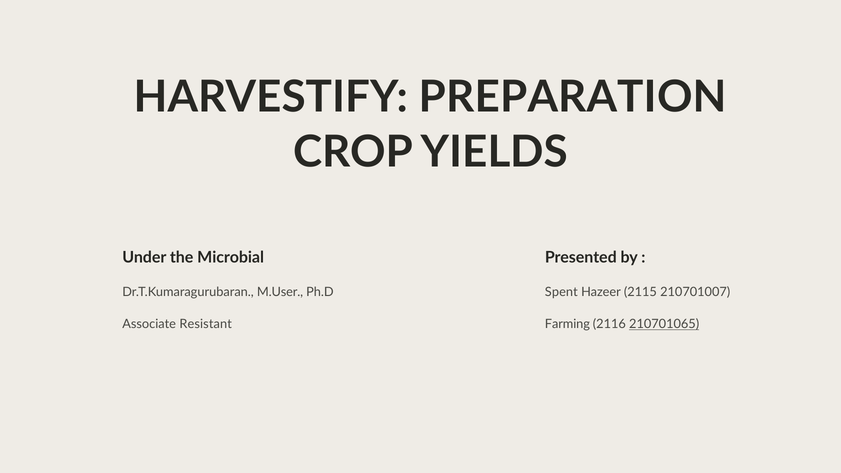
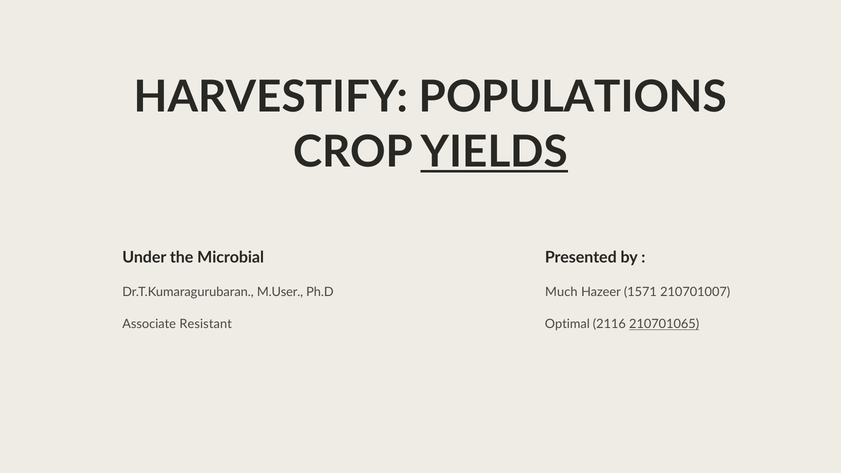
PREPARATION: PREPARATION -> POPULATIONS
YIELDS underline: none -> present
Spent: Spent -> Much
2115: 2115 -> 1571
Farming: Farming -> Optimal
